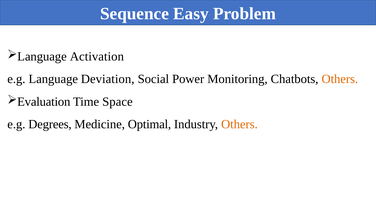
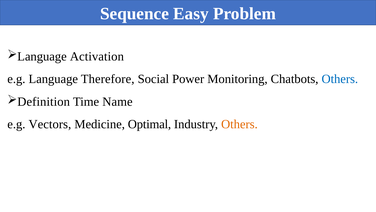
Deviation: Deviation -> Therefore
Others at (340, 79) colour: orange -> blue
Evaluation: Evaluation -> Definition
Space: Space -> Name
Degrees: Degrees -> Vectors
